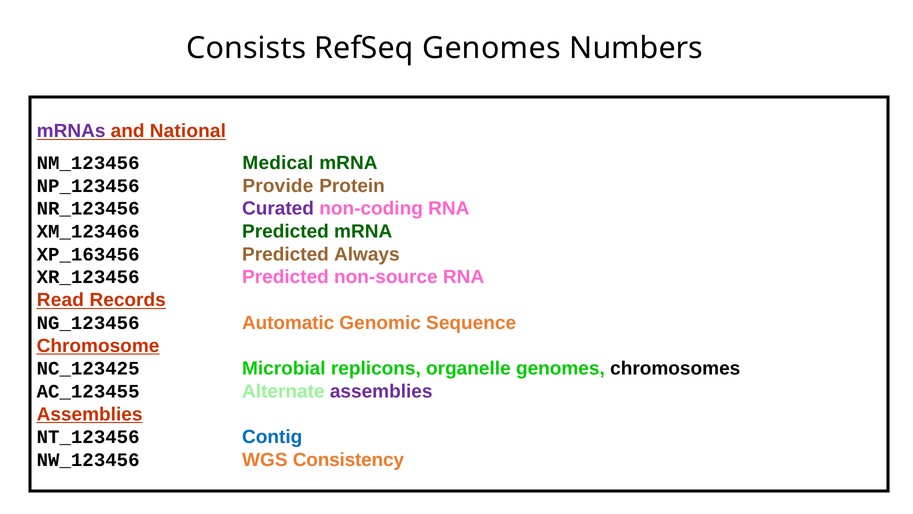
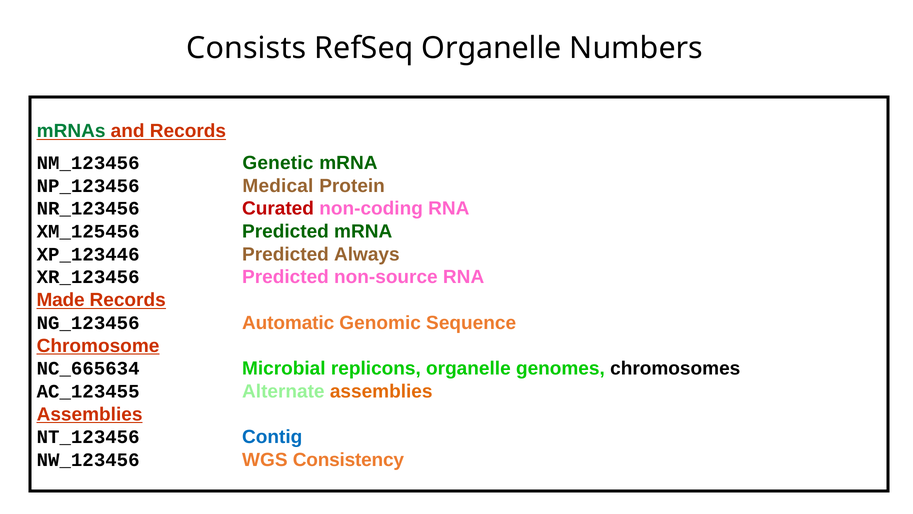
RefSeq Genomes: Genomes -> Organelle
mRNAs colour: purple -> green
and National: National -> Records
Medical: Medical -> Genetic
Provide: Provide -> Medical
Curated colour: purple -> red
XM_123466: XM_123466 -> XM_125456
XP_163456: XP_163456 -> XP_123446
Read: Read -> Made
NC_123425: NC_123425 -> NC_665634
assemblies at (381, 391) colour: purple -> orange
